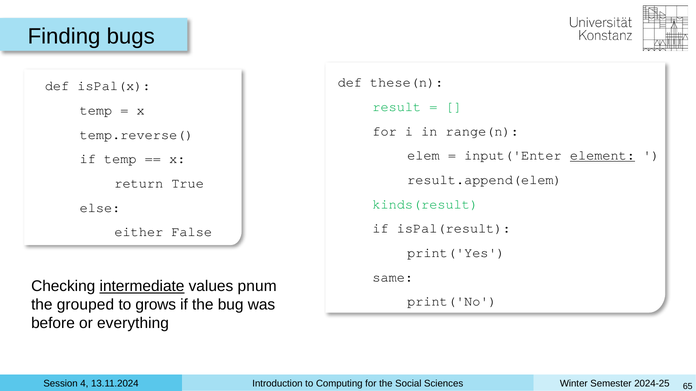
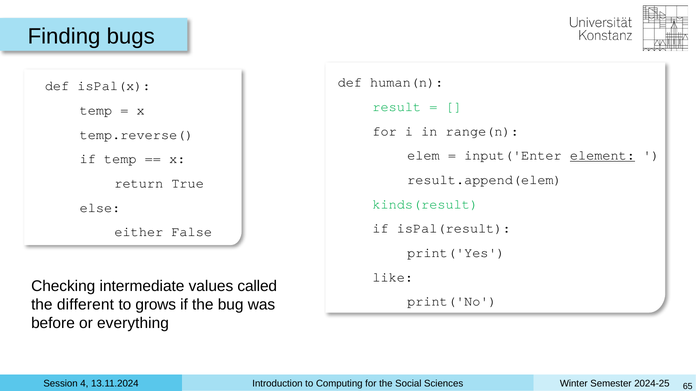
these(n: these(n -> human(n
same: same -> like
intermediate underline: present -> none
pnum: pnum -> called
grouped: grouped -> different
